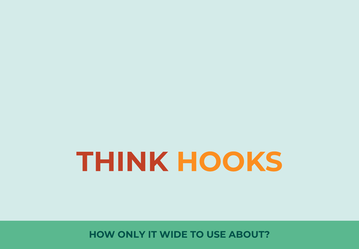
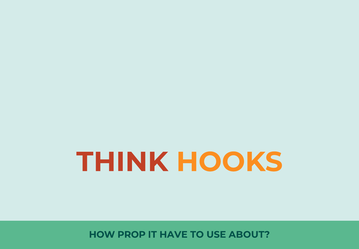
ONLY: ONLY -> PROP
WIDE: WIDE -> HAVE
